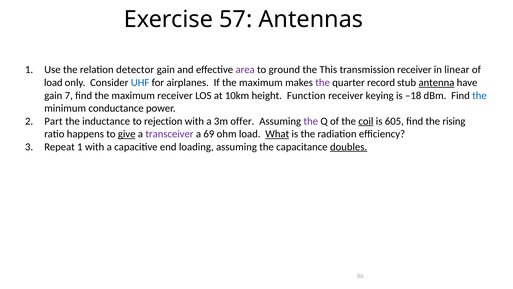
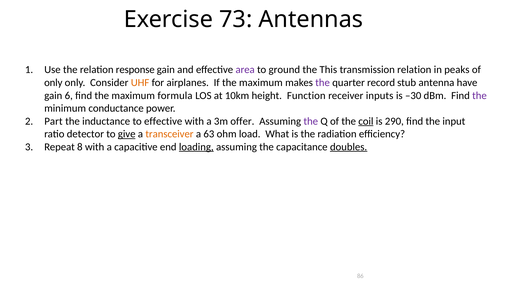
57: 57 -> 73
detector: detector -> response
transmission receiver: receiver -> relation
linear: linear -> peaks
load at (53, 83): load -> only
UHF colour: blue -> orange
antenna underline: present -> none
7: 7 -> 6
maximum receiver: receiver -> formula
keying: keying -> inputs
–18: –18 -> –30
the at (479, 95) colour: blue -> purple
to rejection: rejection -> effective
605: 605 -> 290
rising: rising -> input
happens: happens -> detector
transceiver colour: purple -> orange
69: 69 -> 63
What underline: present -> none
Repeat 1: 1 -> 8
loading underline: none -> present
